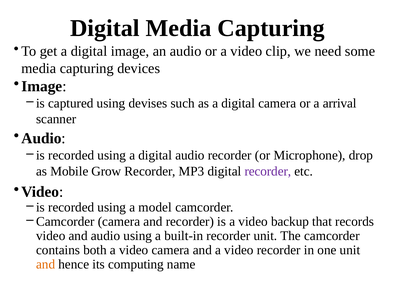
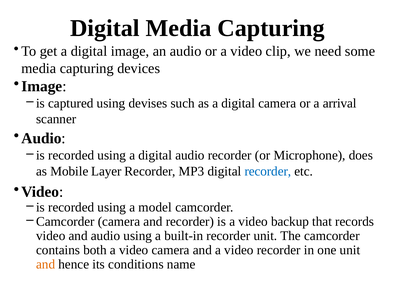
drop: drop -> does
Grow: Grow -> Layer
recorder at (268, 171) colour: purple -> blue
computing: computing -> conditions
